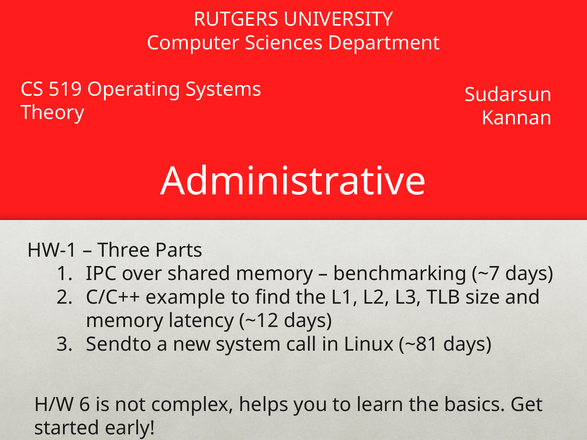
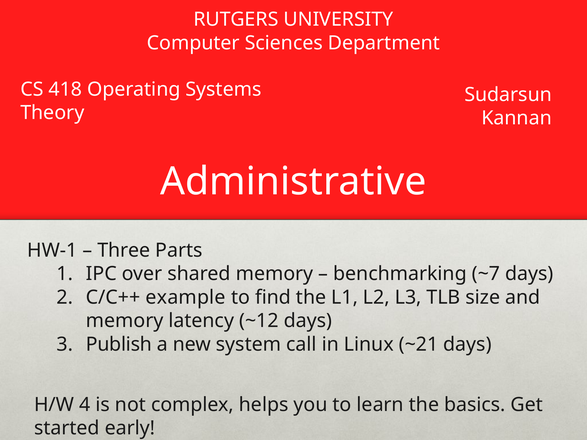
519: 519 -> 418
Sendto: Sendto -> Publish
~81: ~81 -> ~21
6: 6 -> 4
